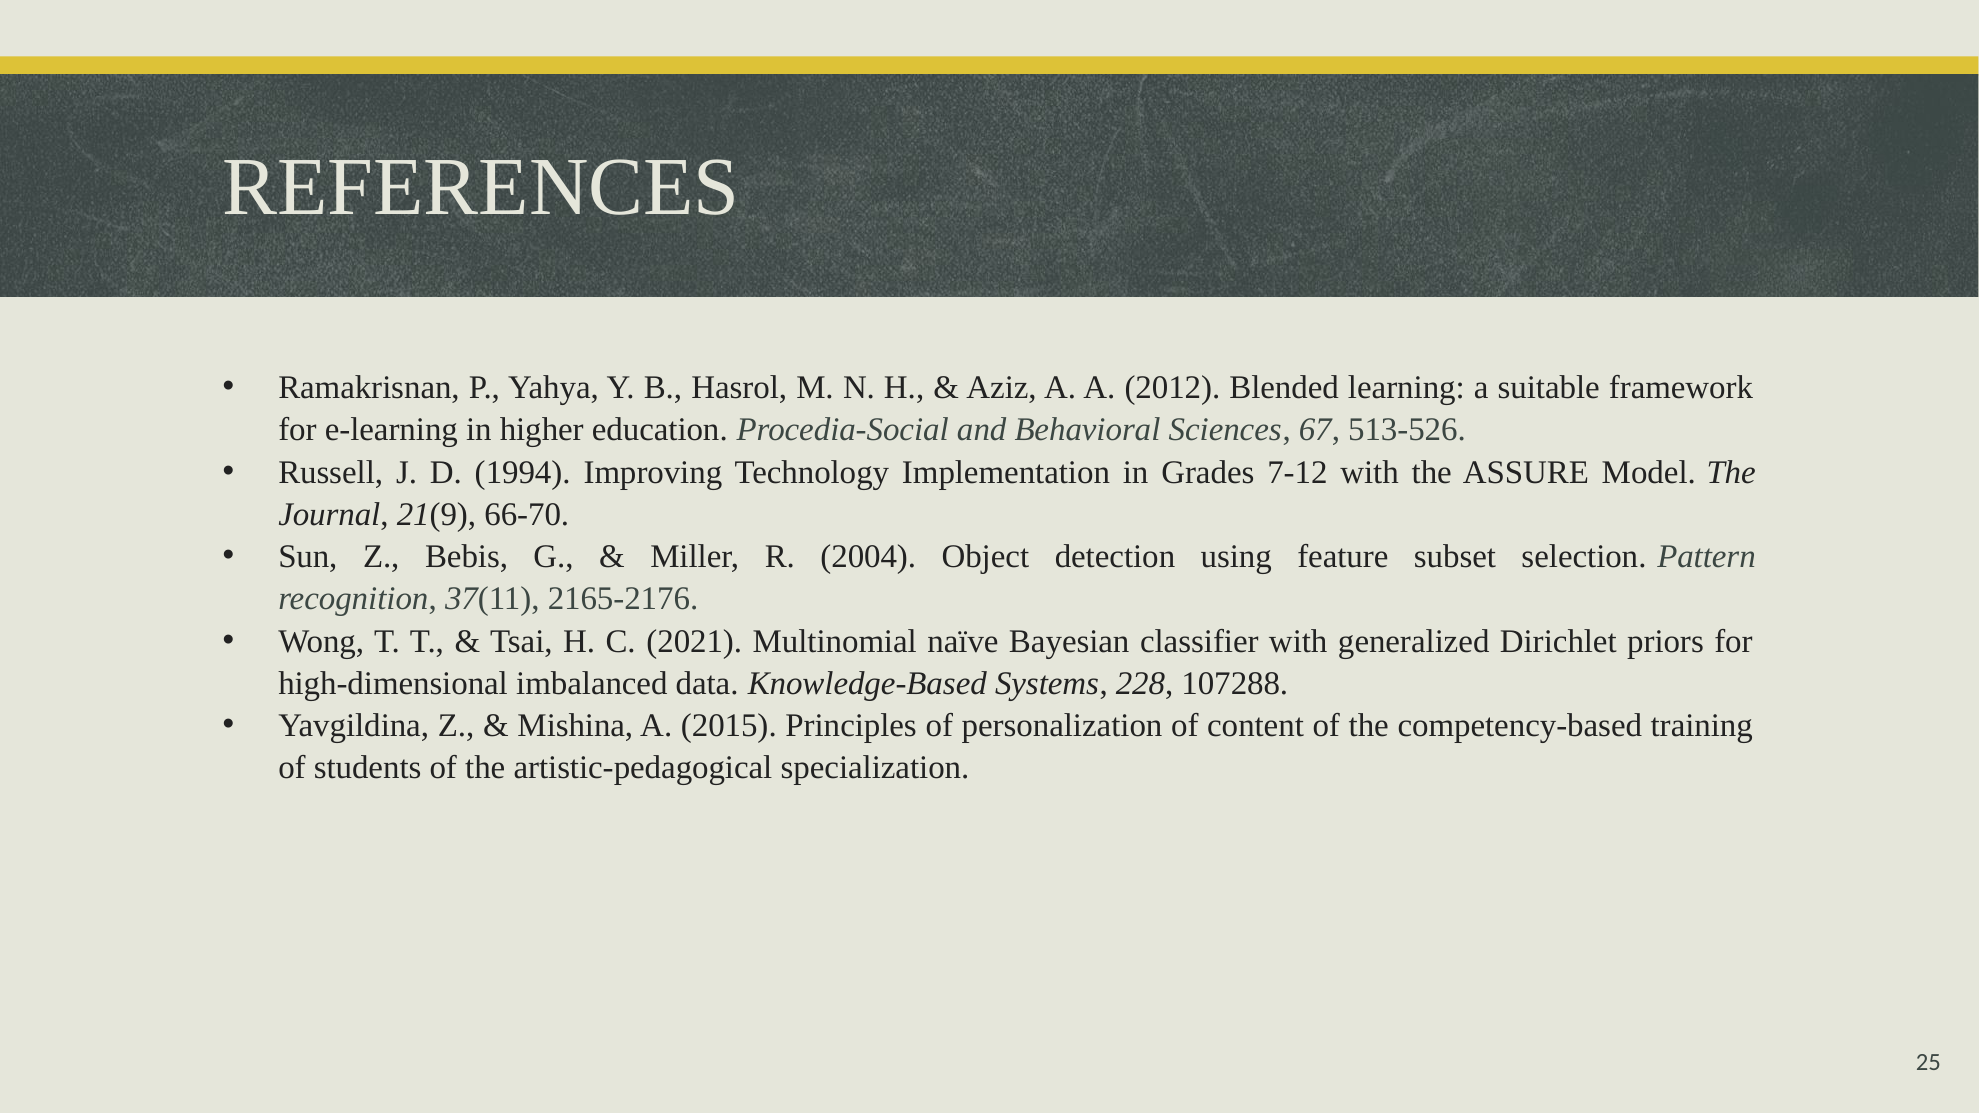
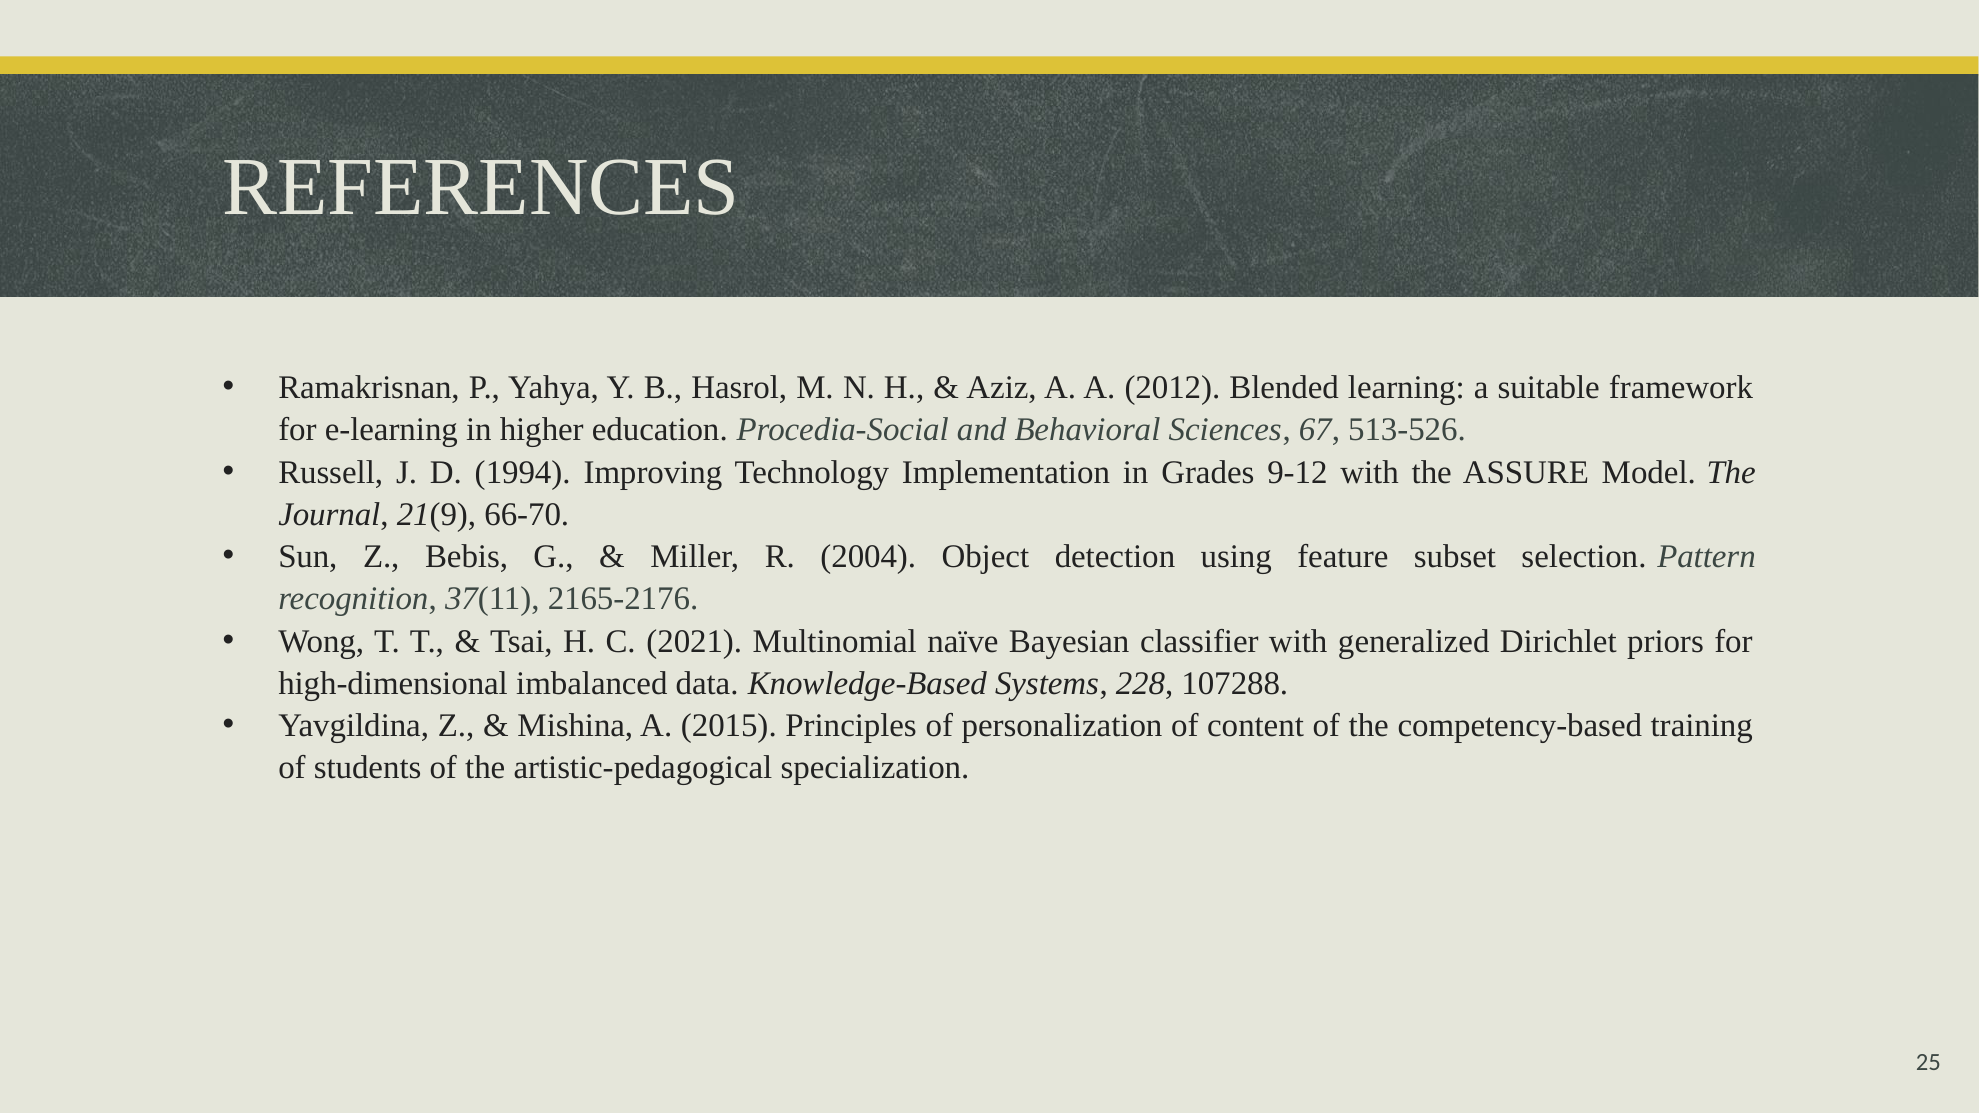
7-12: 7-12 -> 9-12
